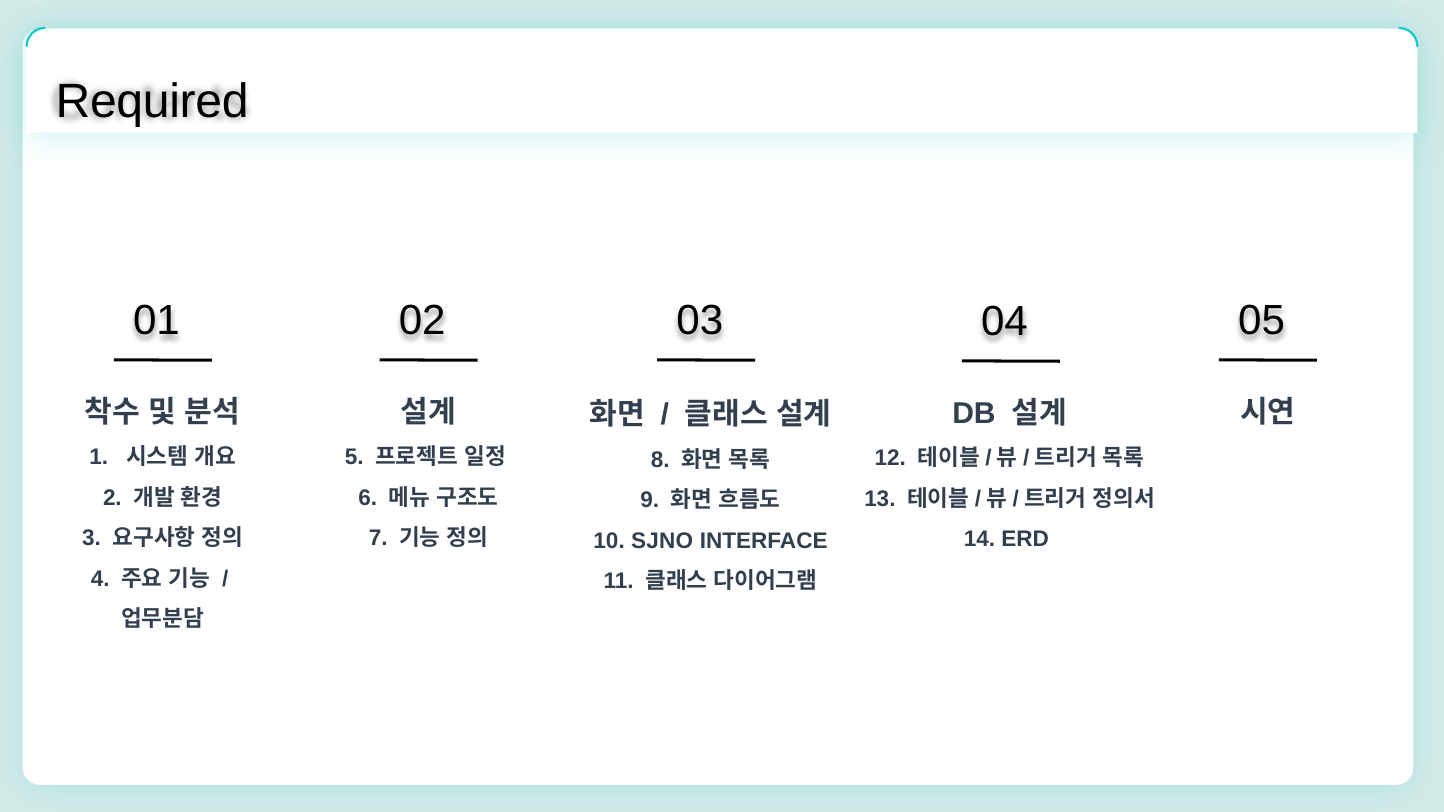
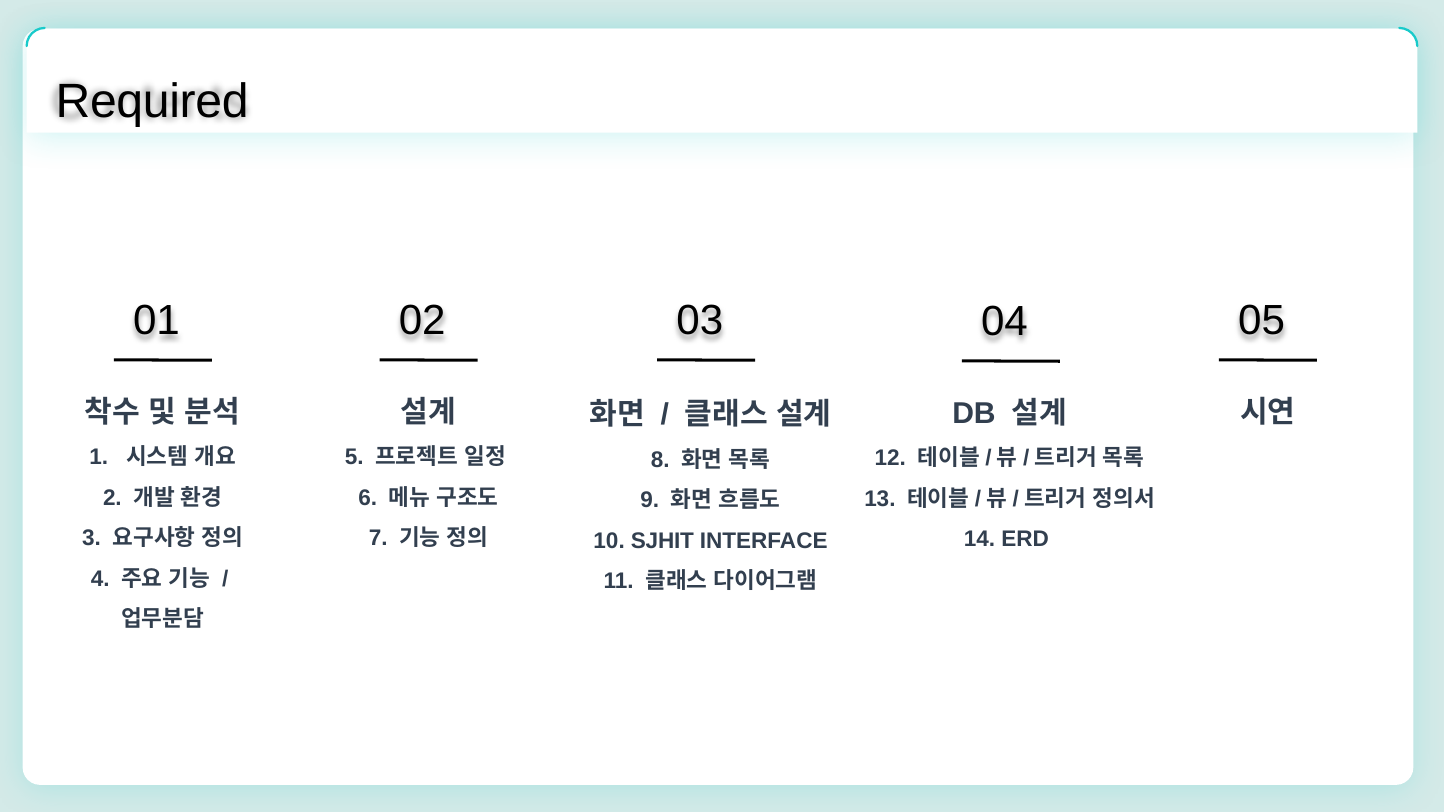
SJNO: SJNO -> SJHIT
